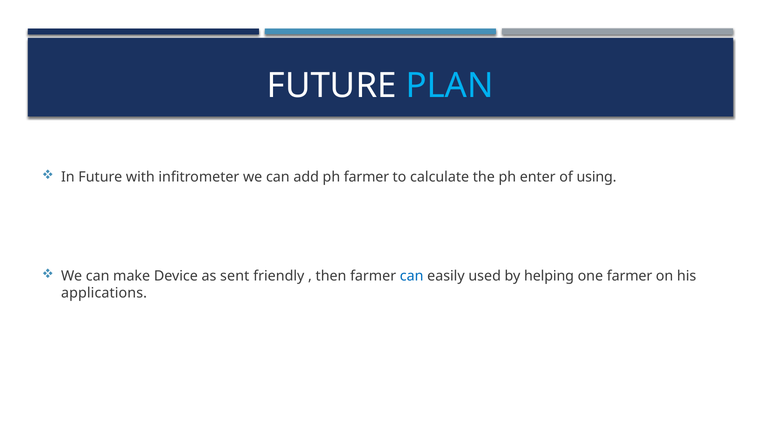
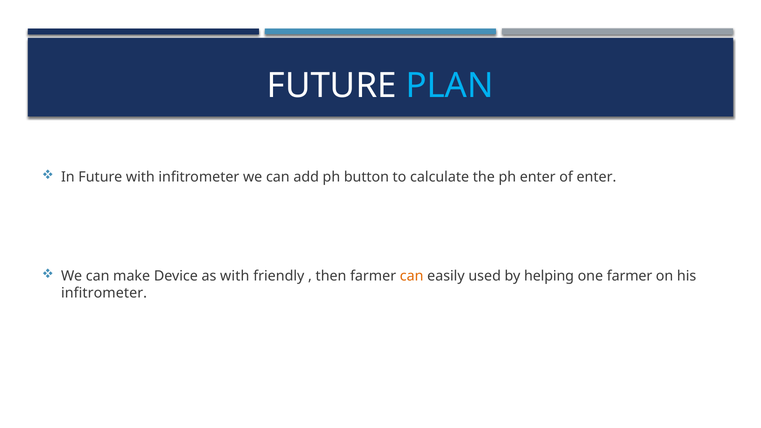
ph farmer: farmer -> button
of using: using -> enter
as sent: sent -> with
can at (412, 276) colour: blue -> orange
applications at (104, 293): applications -> infitrometer
